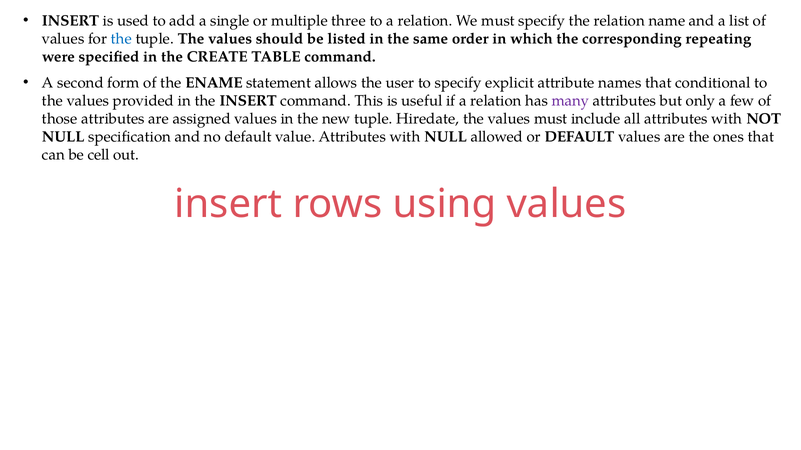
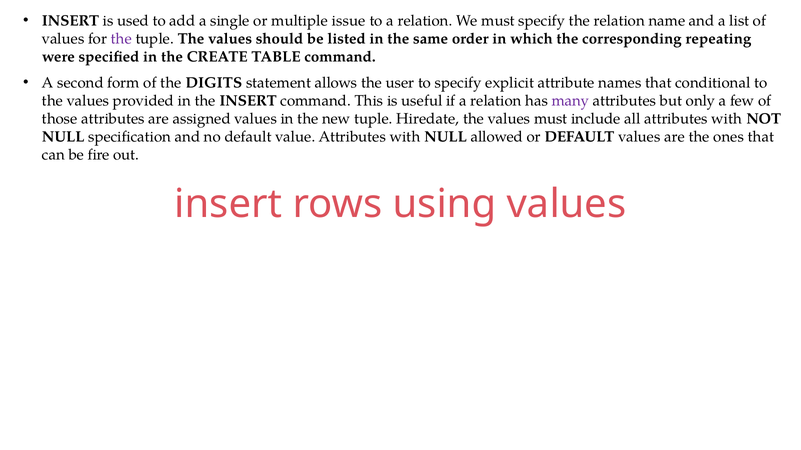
three: three -> issue
the at (121, 39) colour: blue -> purple
ENAME: ENAME -> DIGITS
cell: cell -> fire
